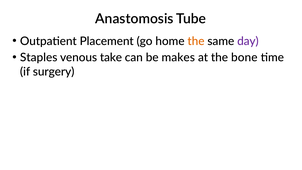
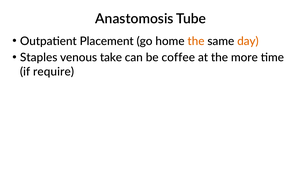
day colour: purple -> orange
makes: makes -> coffee
bone: bone -> more
surgery: surgery -> require
